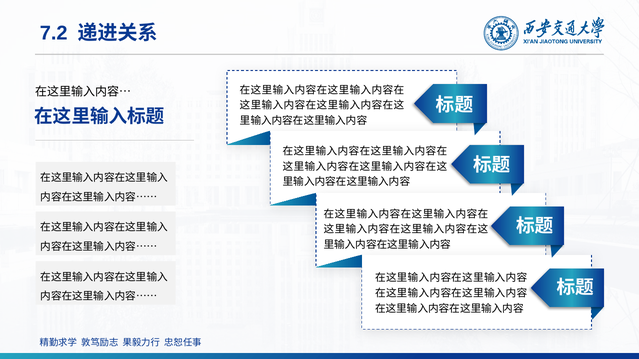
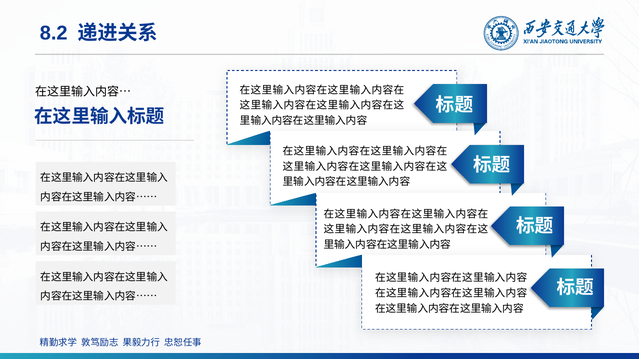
7.2: 7.2 -> 8.2
